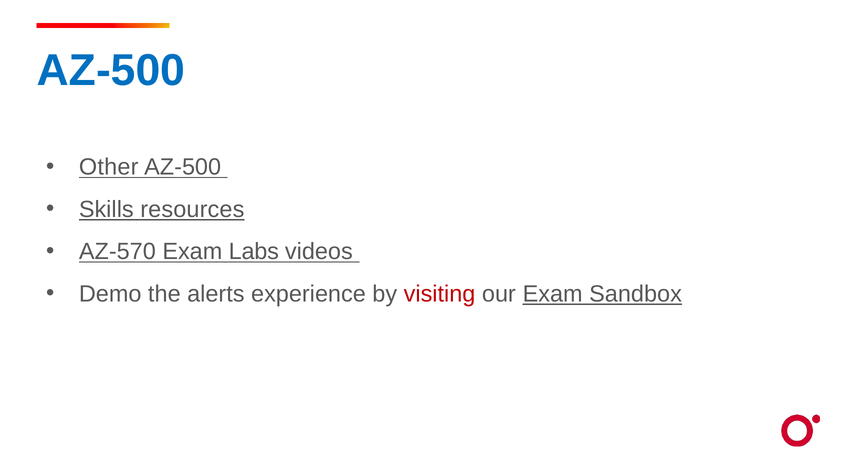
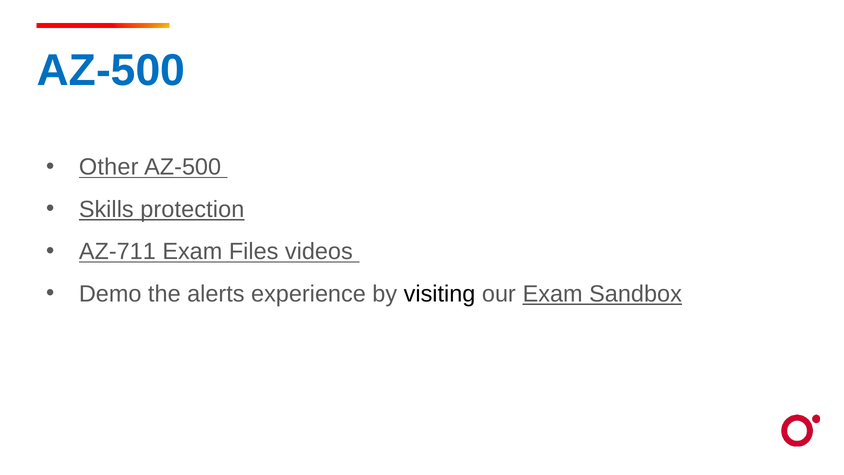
resources: resources -> protection
AZ-570: AZ-570 -> AZ-711
Labs: Labs -> Files
visiting colour: red -> black
